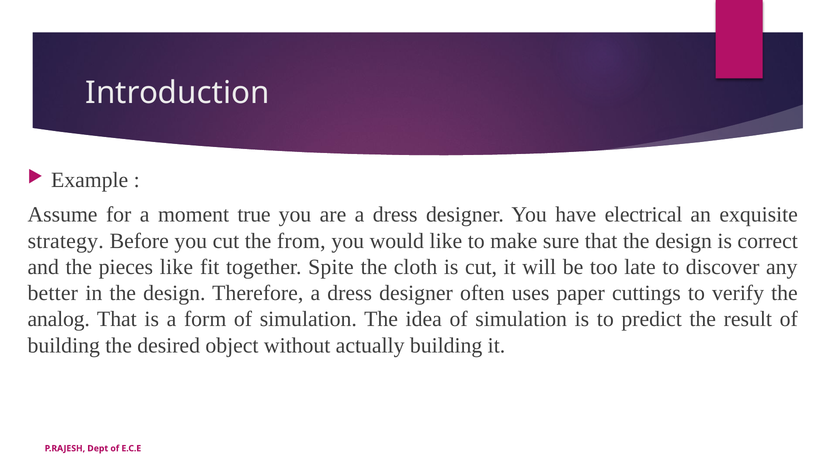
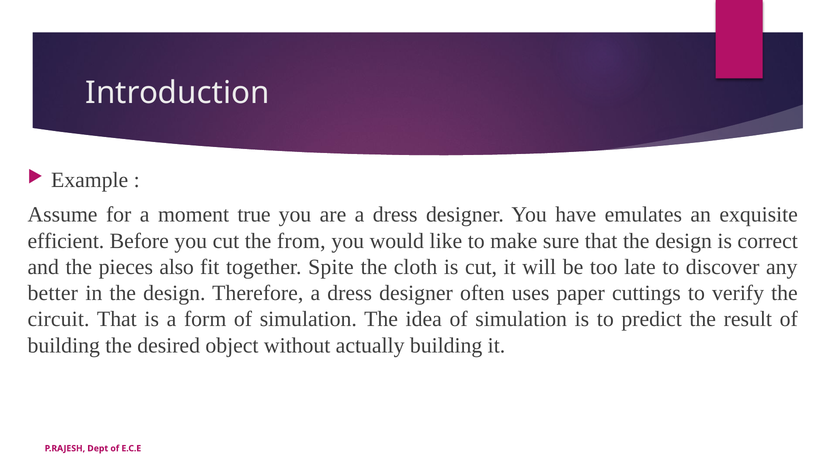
electrical: electrical -> emulates
strategy: strategy -> efficient
pieces like: like -> also
analog: analog -> circuit
